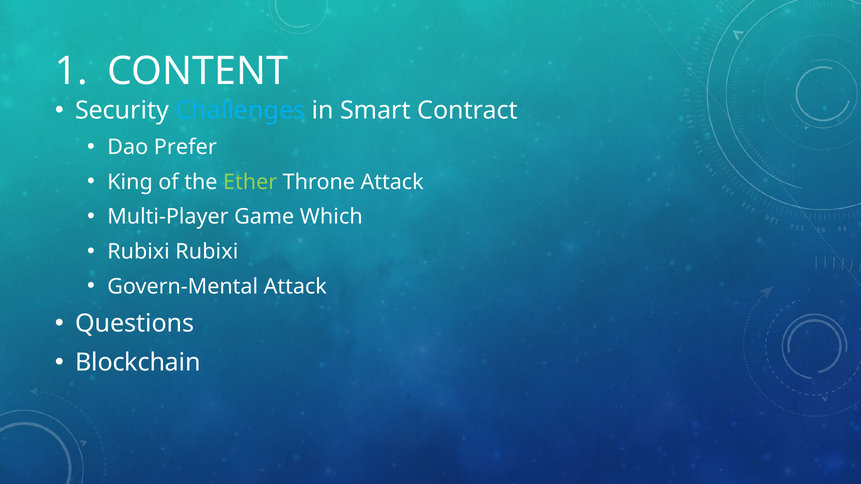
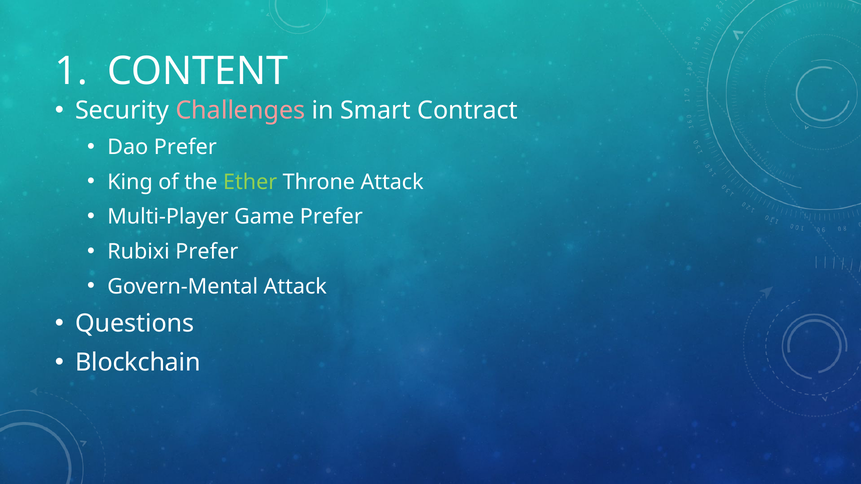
Challenges colour: light blue -> pink
Game Which: Which -> Prefer
Rubixi Rubixi: Rubixi -> Prefer
